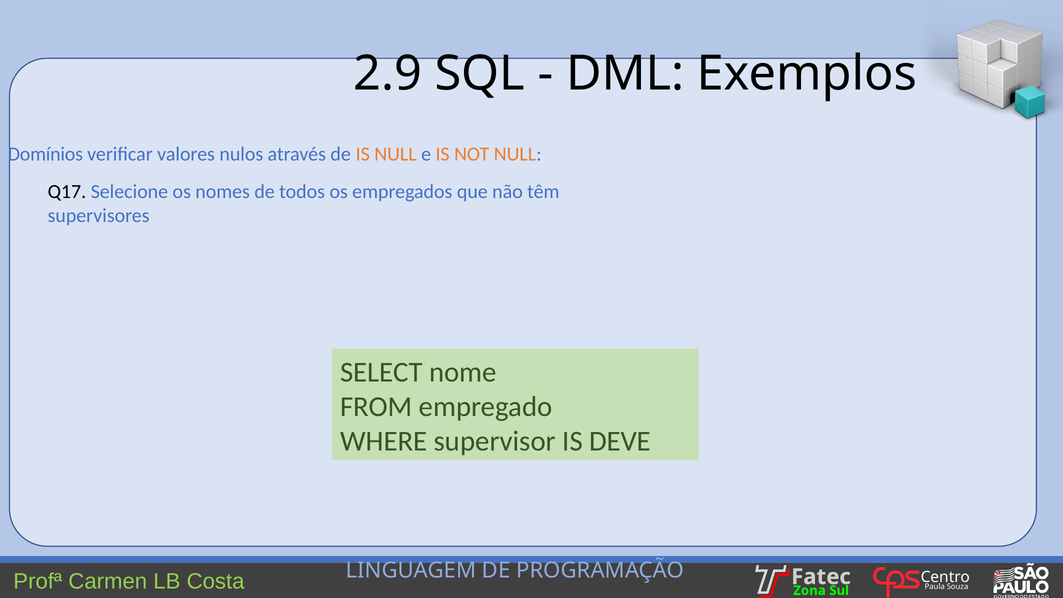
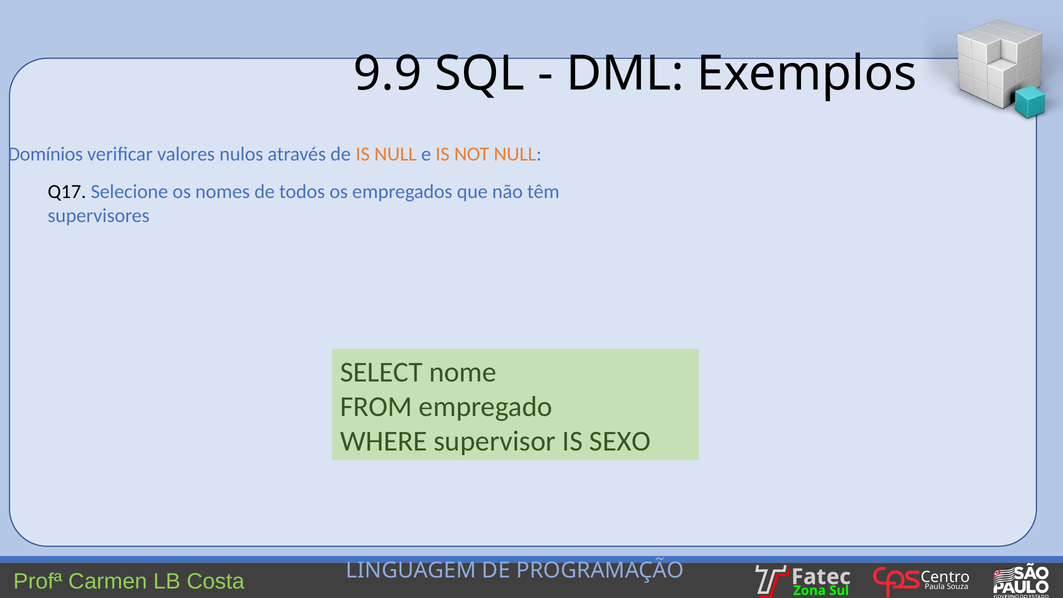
2.9: 2.9 -> 9.9
DEVE: DEVE -> SEXO
